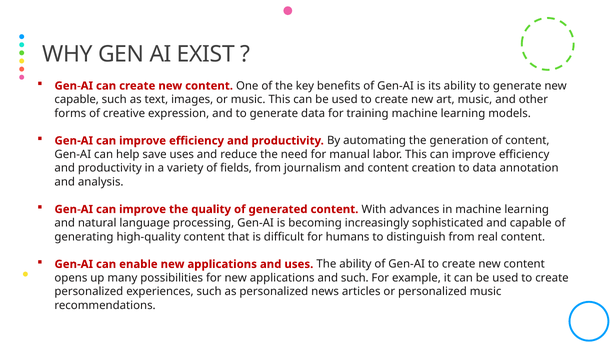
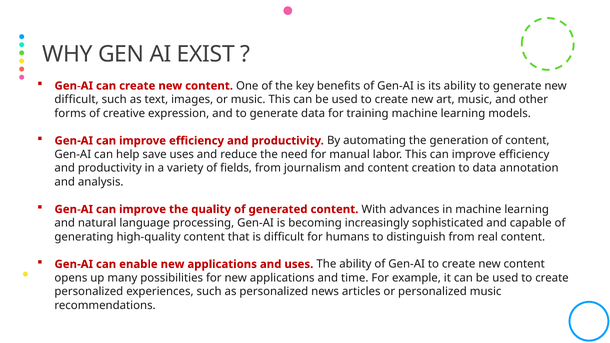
capable at (77, 100): capable -> difficult
and such: such -> time
